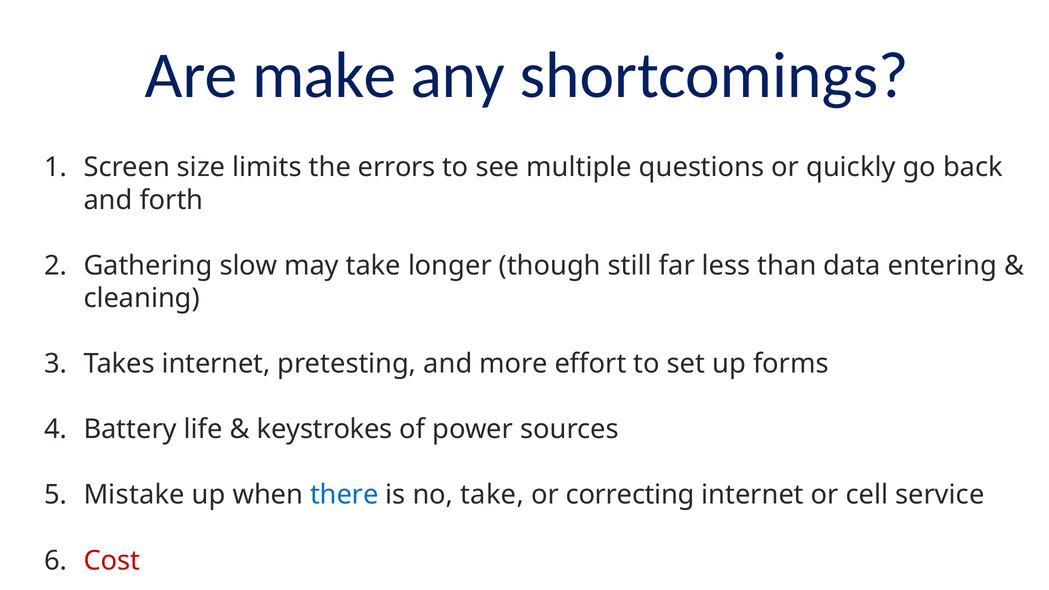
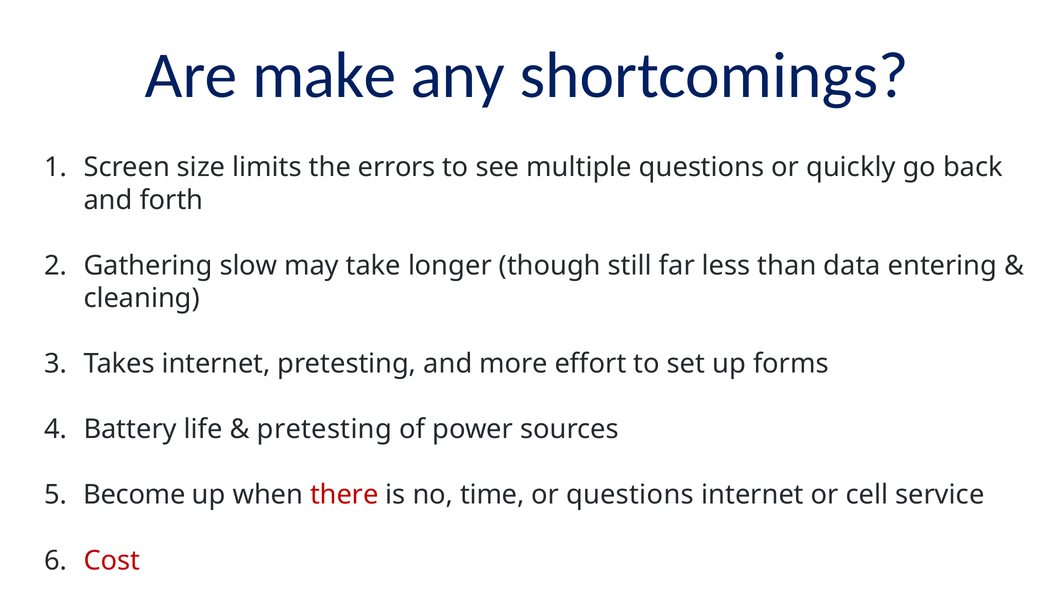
keystrokes at (325, 429): keystrokes -> pretesting
Mistake: Mistake -> Become
there colour: blue -> red
no take: take -> time
or correcting: correcting -> questions
